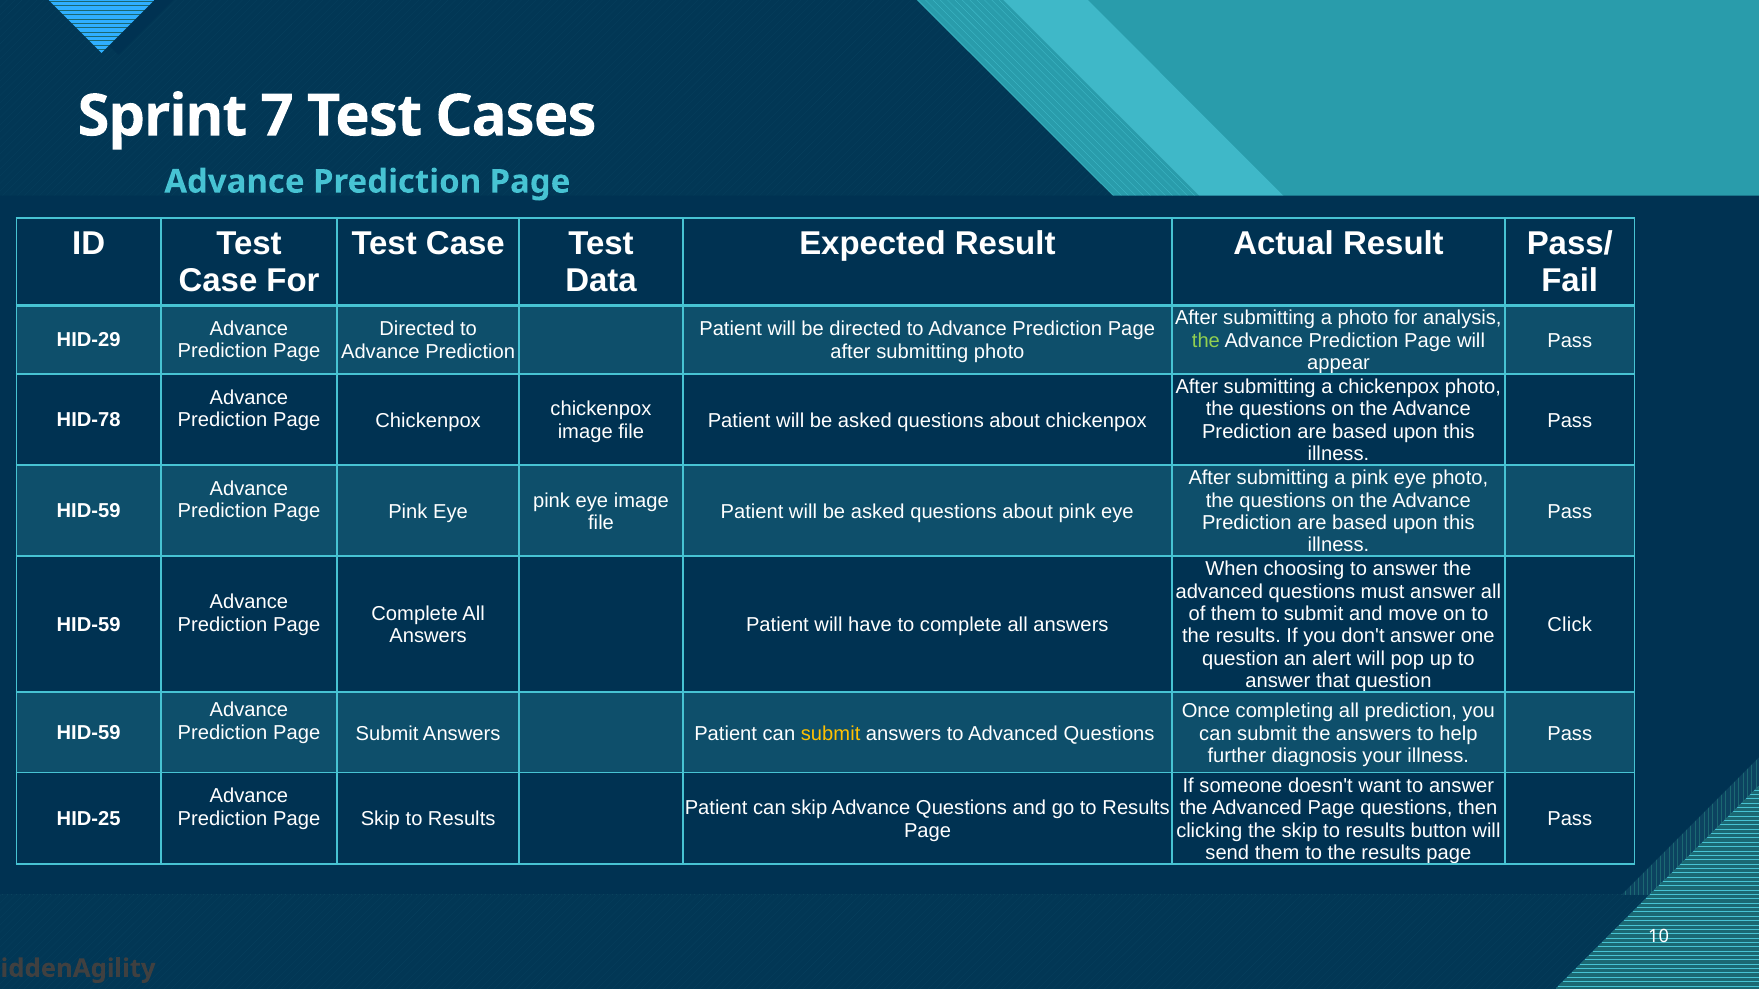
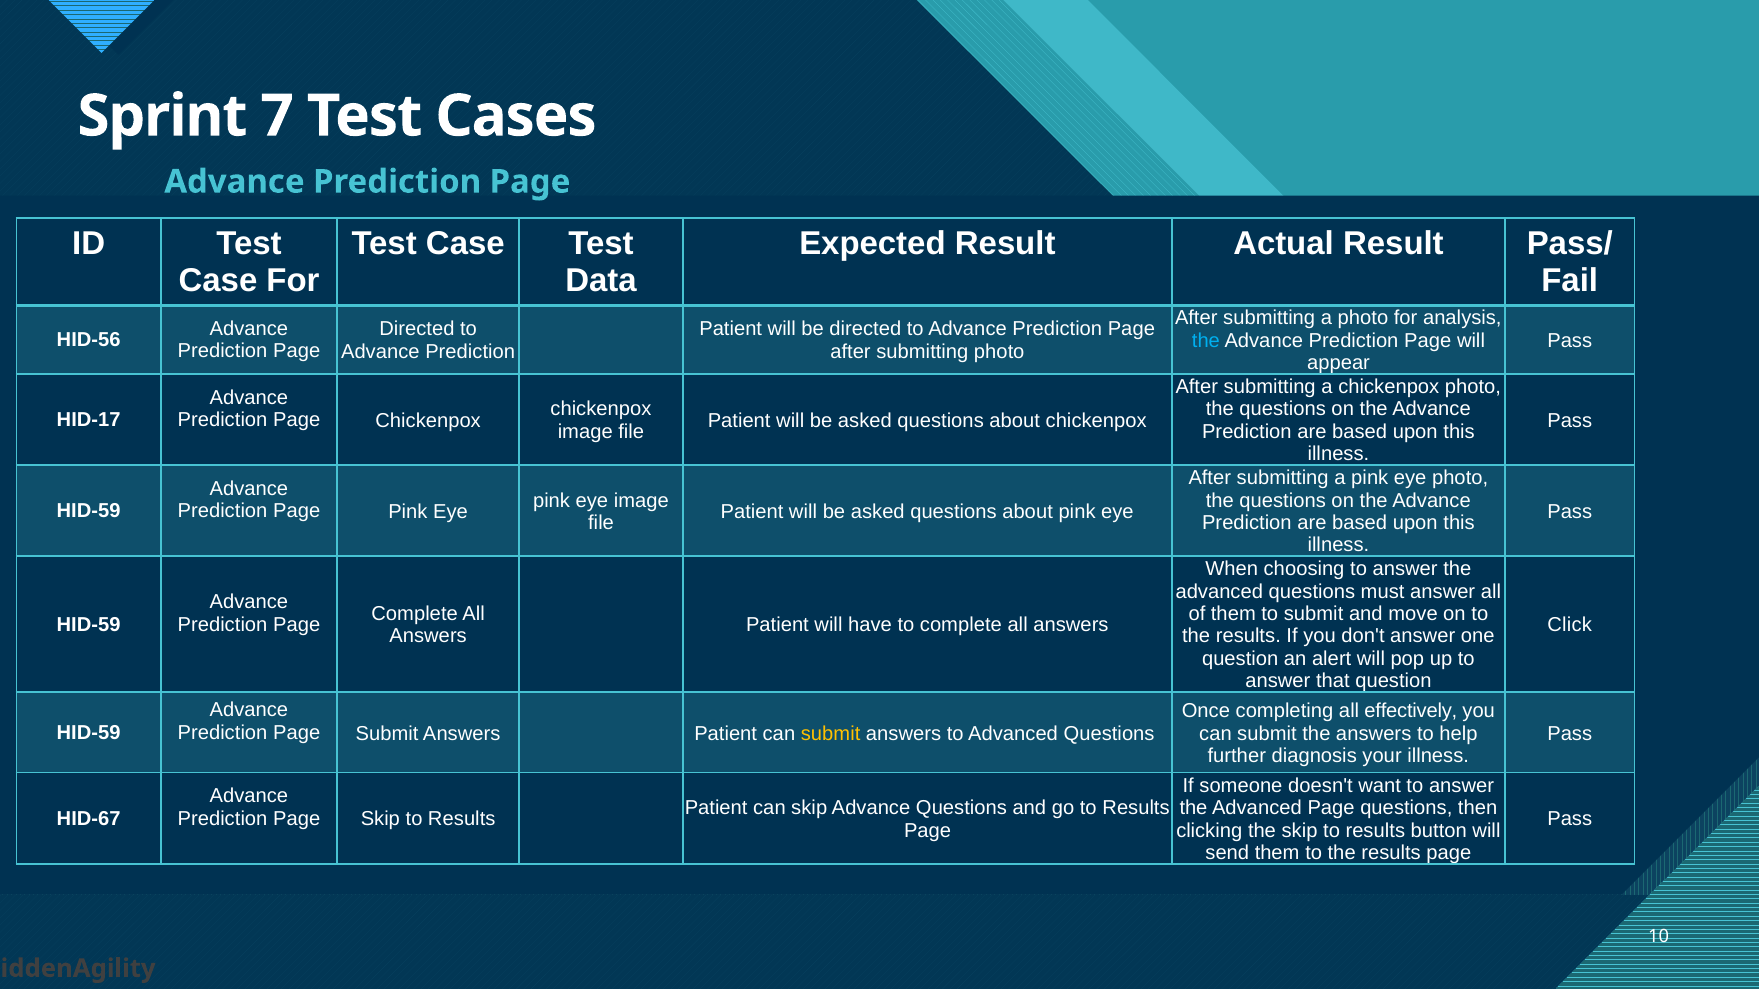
HID-29: HID-29 -> HID-56
the at (1206, 341) colour: light green -> light blue
HID-78: HID-78 -> HID-17
all prediction: prediction -> effectively
HID-25: HID-25 -> HID-67
